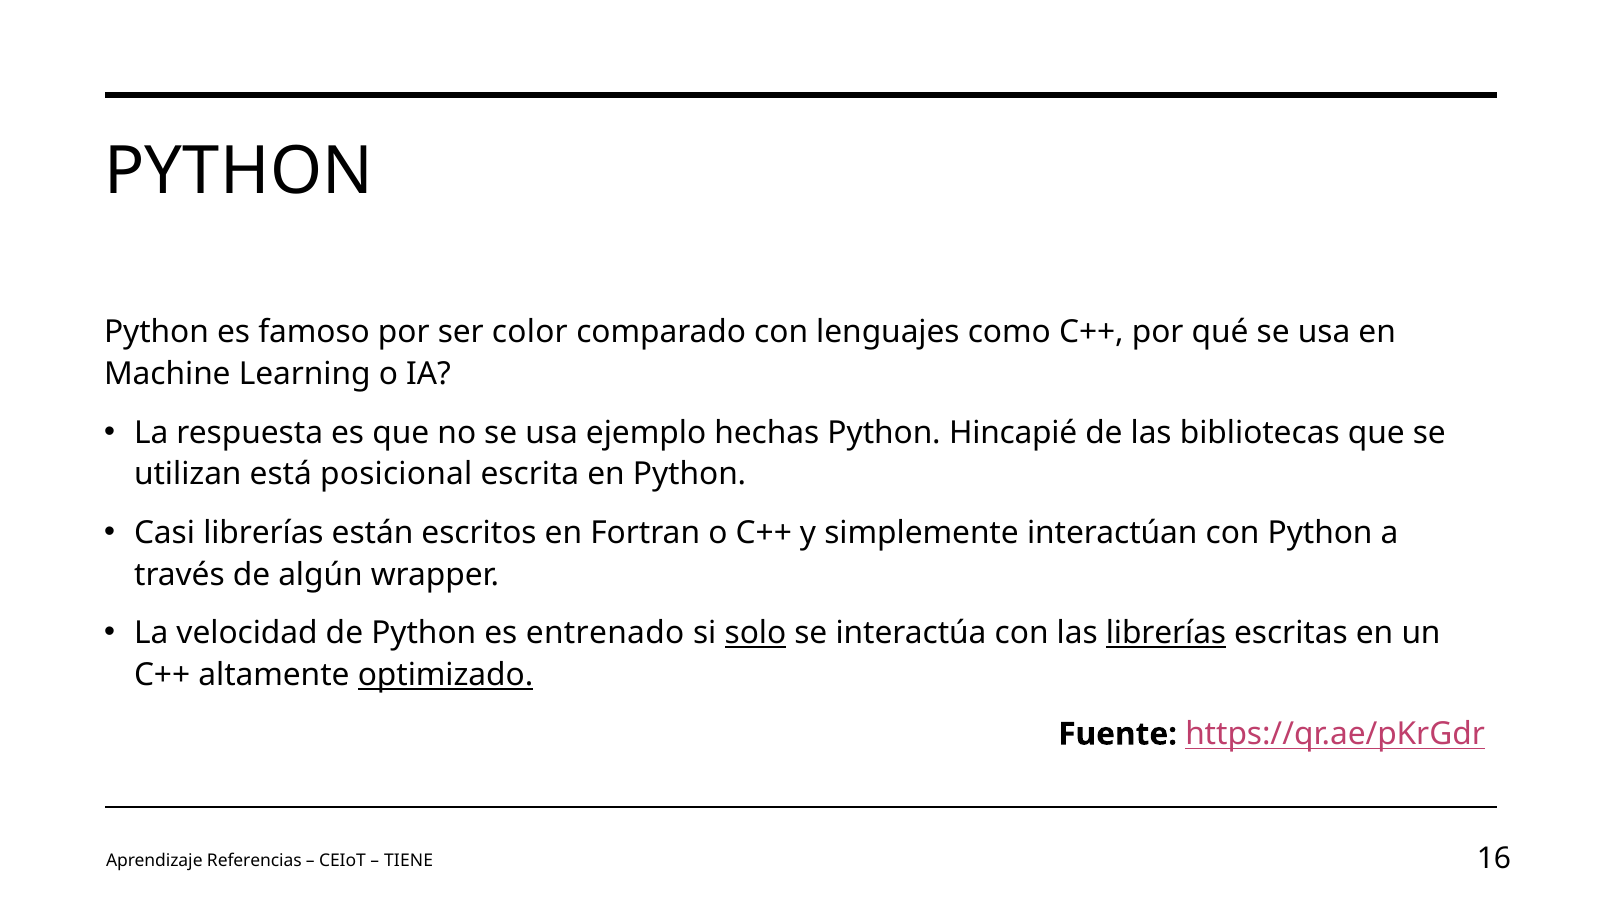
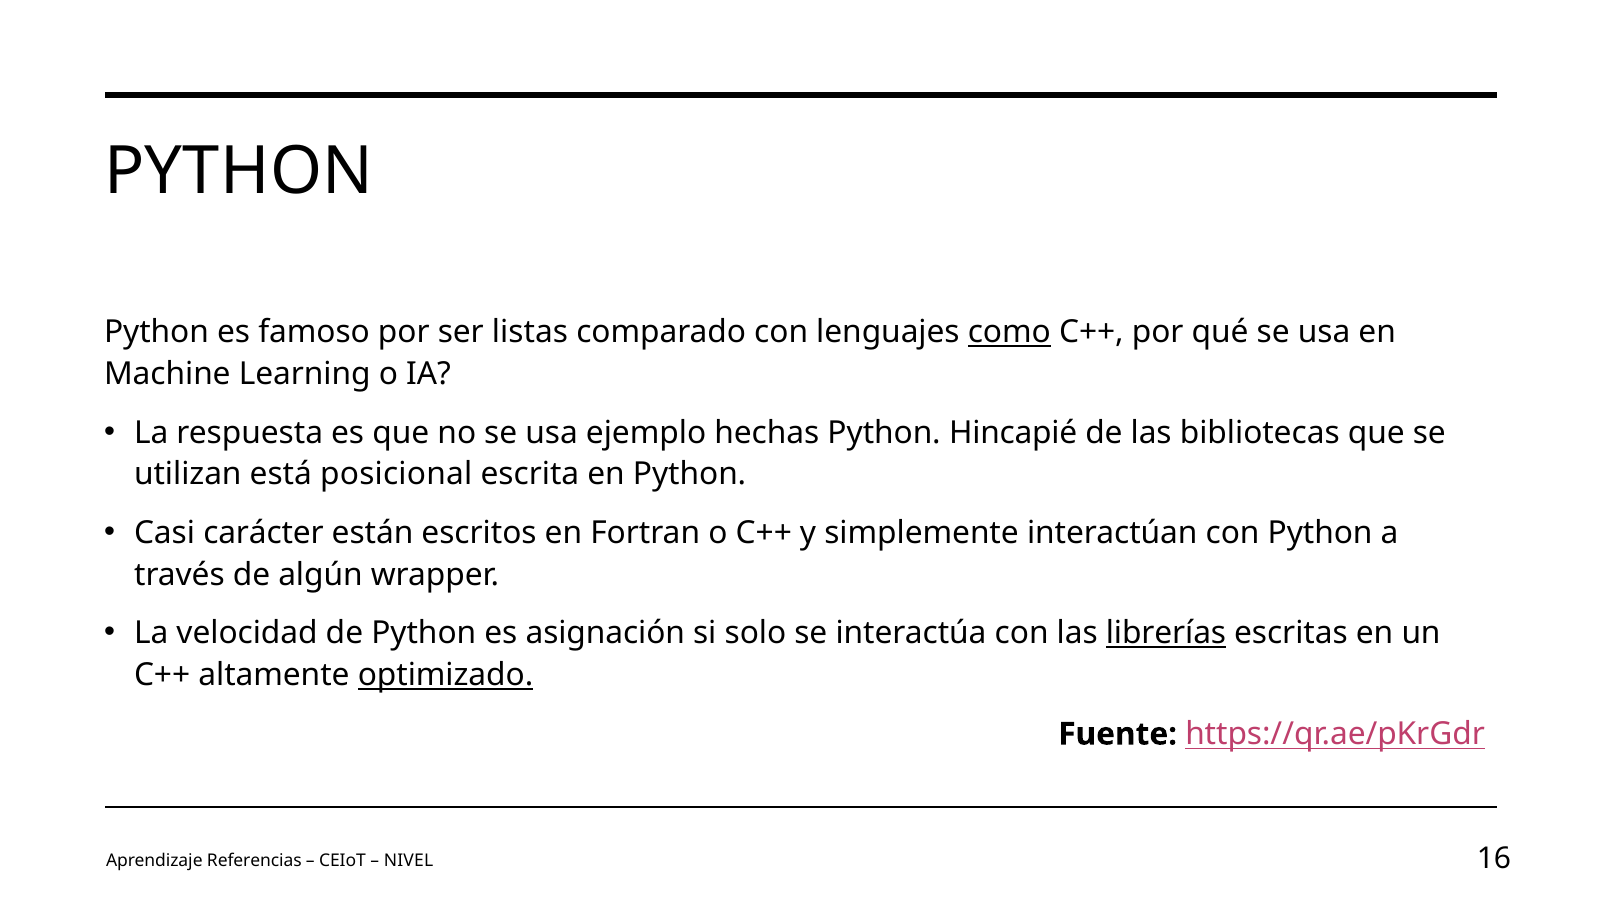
color: color -> listas
como underline: none -> present
Casi librerías: librerías -> carácter
entrenado: entrenado -> asignación
solo underline: present -> none
TIENE: TIENE -> NIVEL
